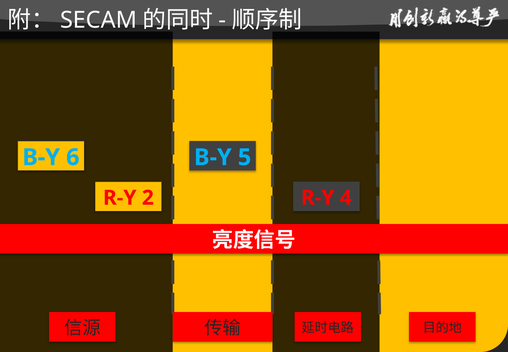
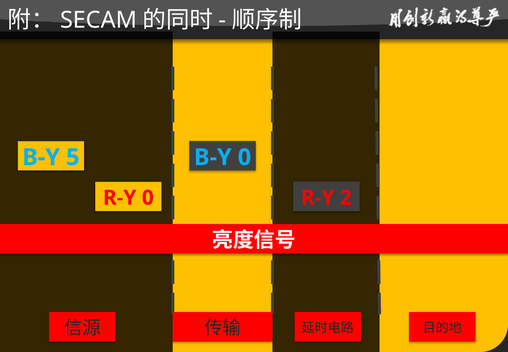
6: 6 -> 5
B-Y 5: 5 -> 0
R-Y 2: 2 -> 0
4: 4 -> 2
